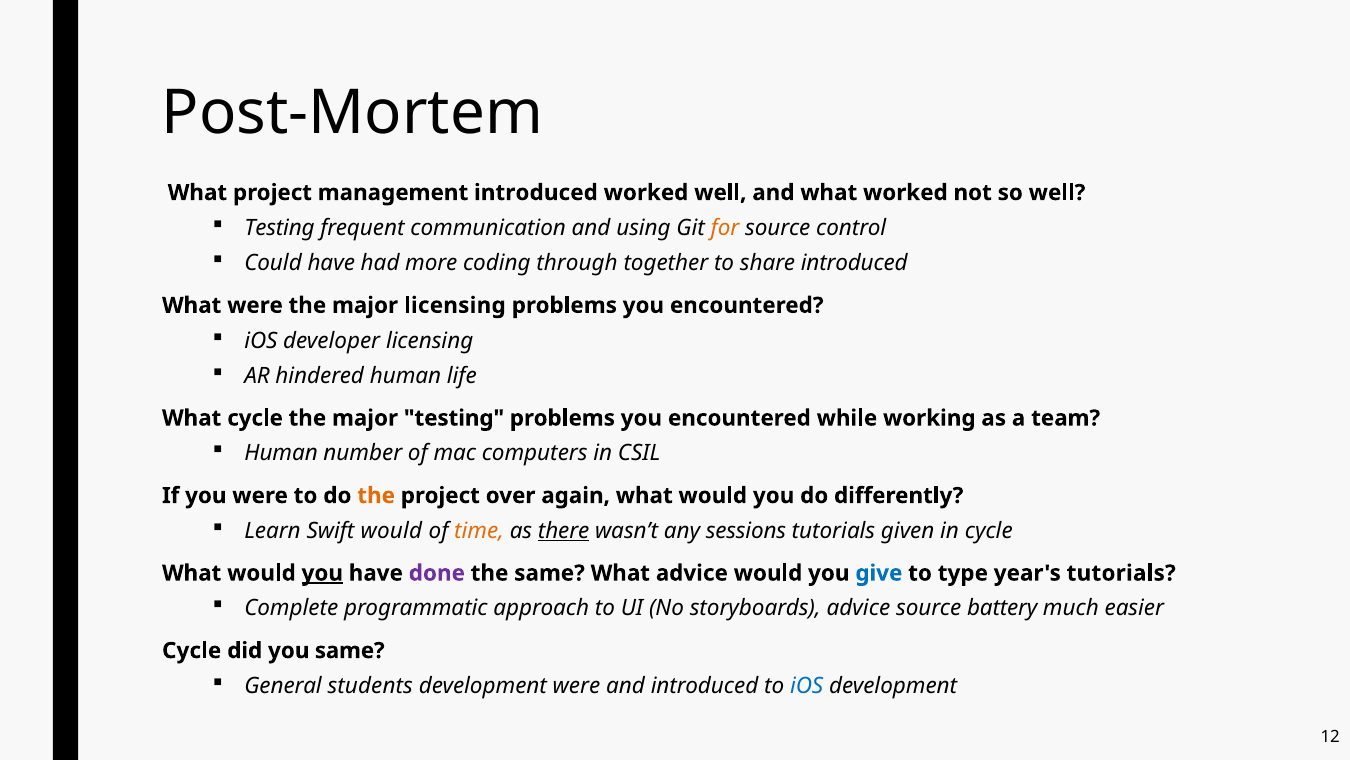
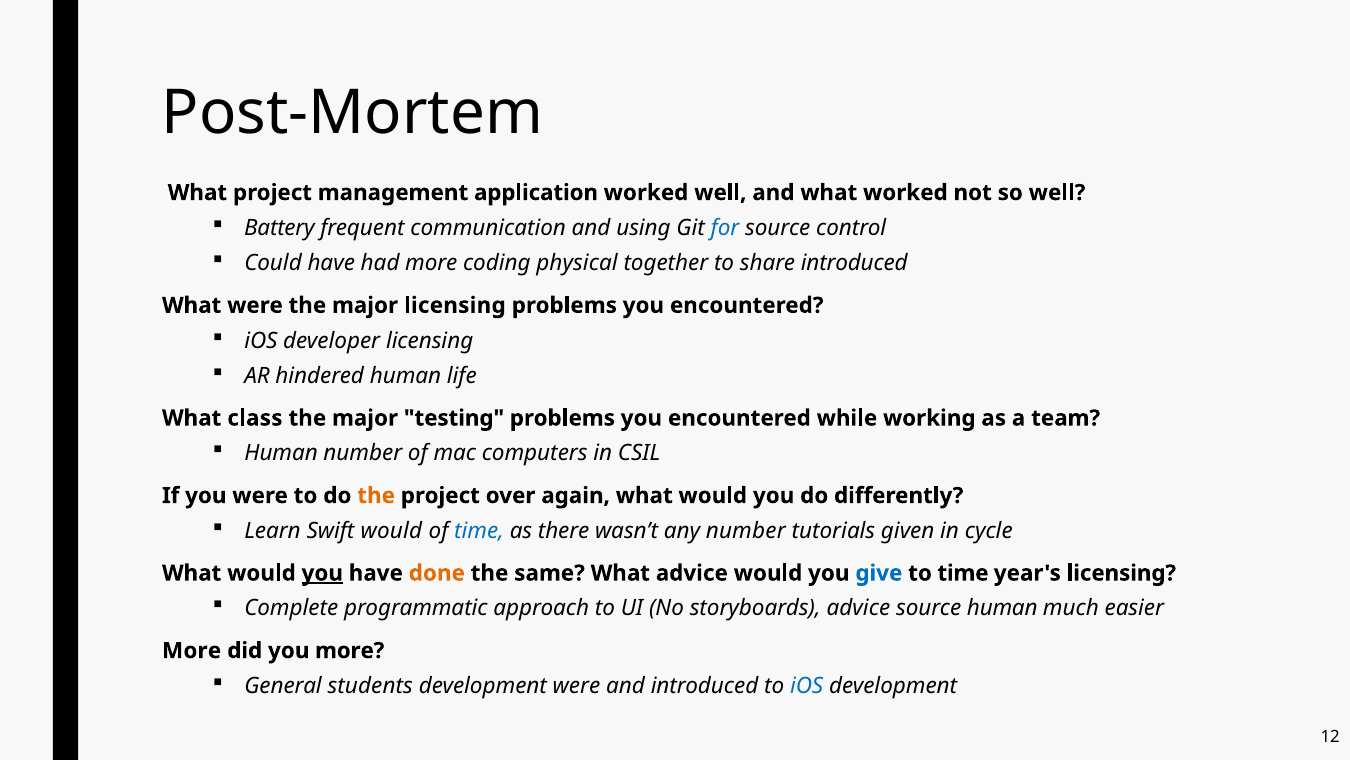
management introduced: introduced -> application
Testing at (279, 228): Testing -> Battery
for colour: orange -> blue
through: through -> physical
What cycle: cycle -> class
time at (479, 530) colour: orange -> blue
there underline: present -> none
any sessions: sessions -> number
done colour: purple -> orange
to type: type -> time
year's tutorials: tutorials -> licensing
source battery: battery -> human
Cycle at (192, 650): Cycle -> More
you same: same -> more
